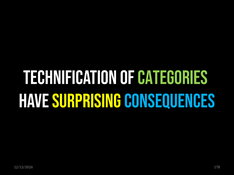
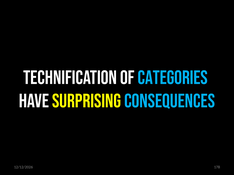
CATEGORIES colour: light green -> light blue
